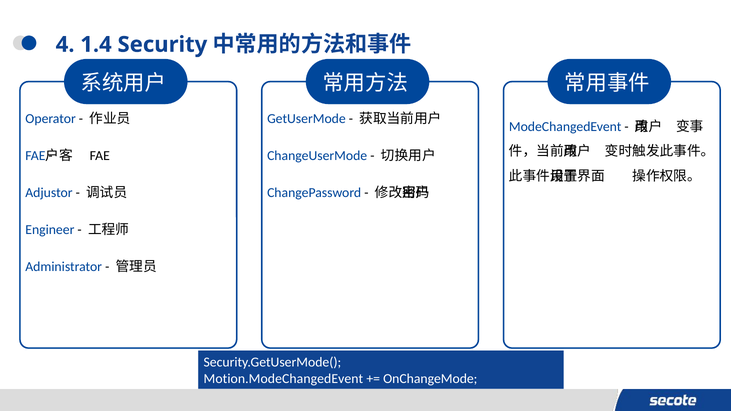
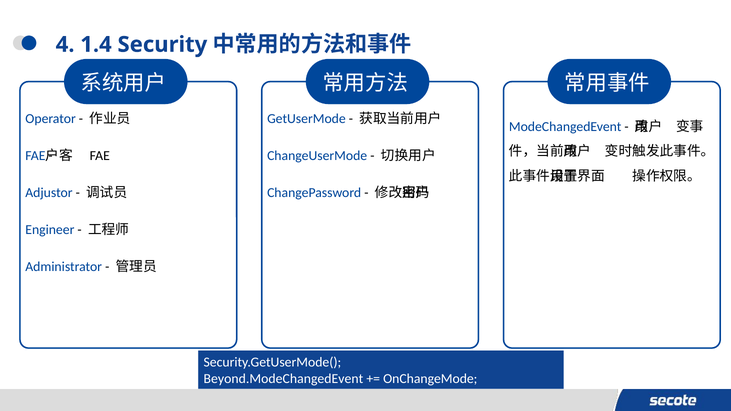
Motion.ModeChangedEvent: Motion.ModeChangedEvent -> Beyond.ModeChangedEvent
